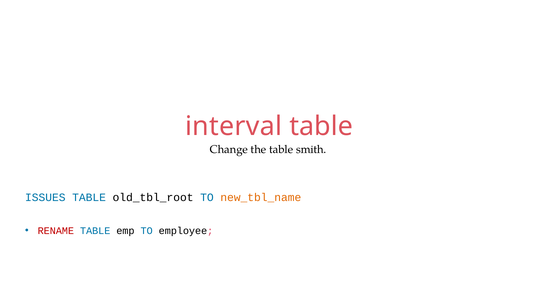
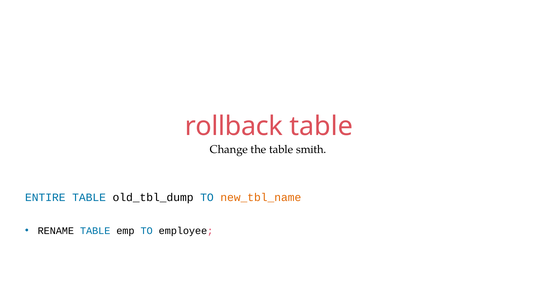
interval: interval -> rollback
ISSUES: ISSUES -> ENTIRE
old_tbl_root: old_tbl_root -> old_tbl_dump
RENAME colour: red -> black
